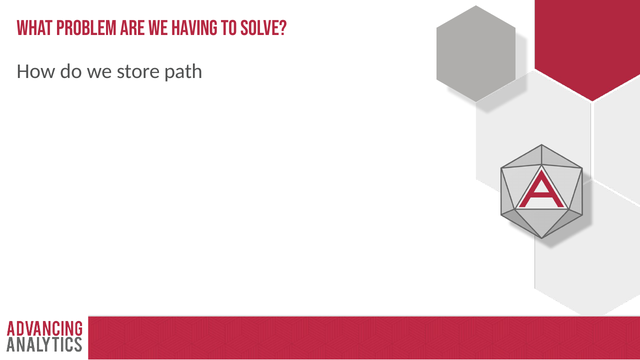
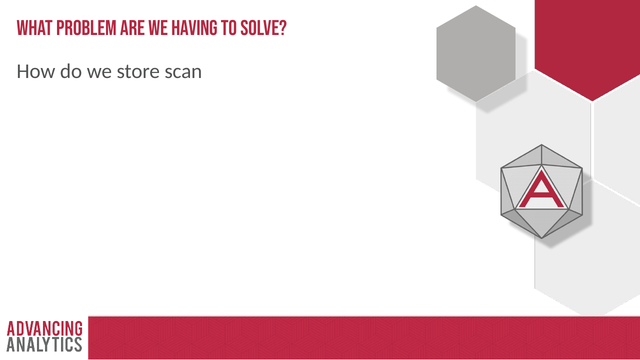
path: path -> scan
